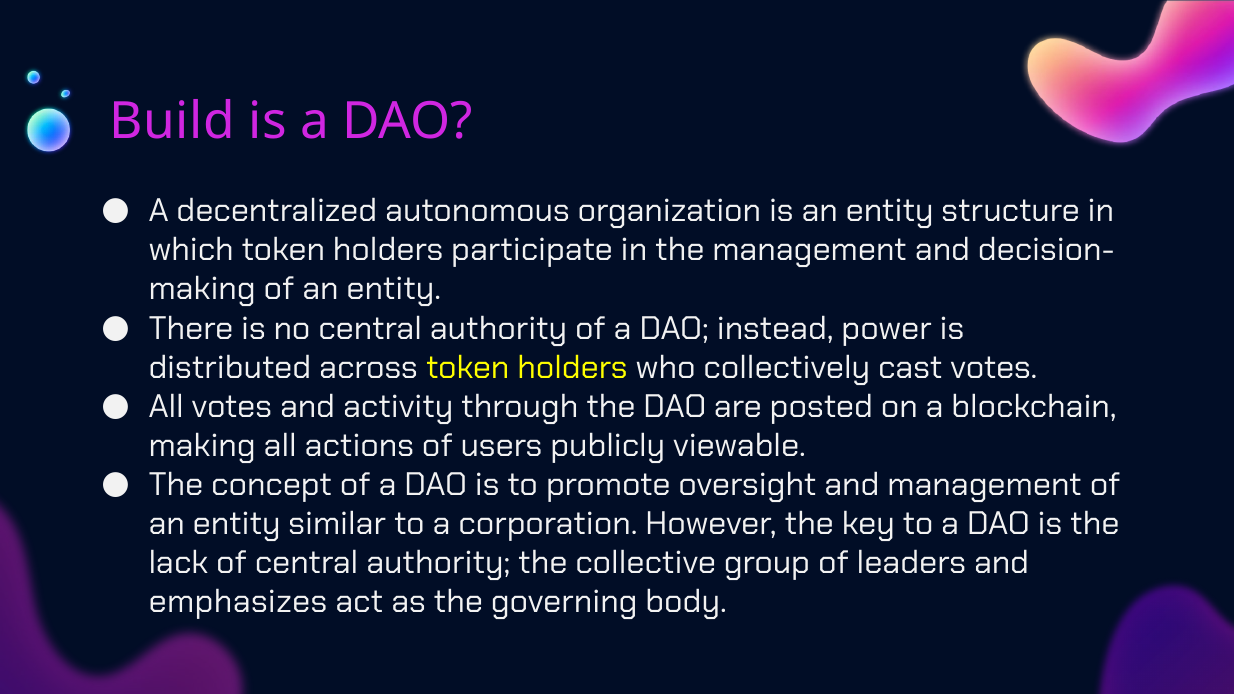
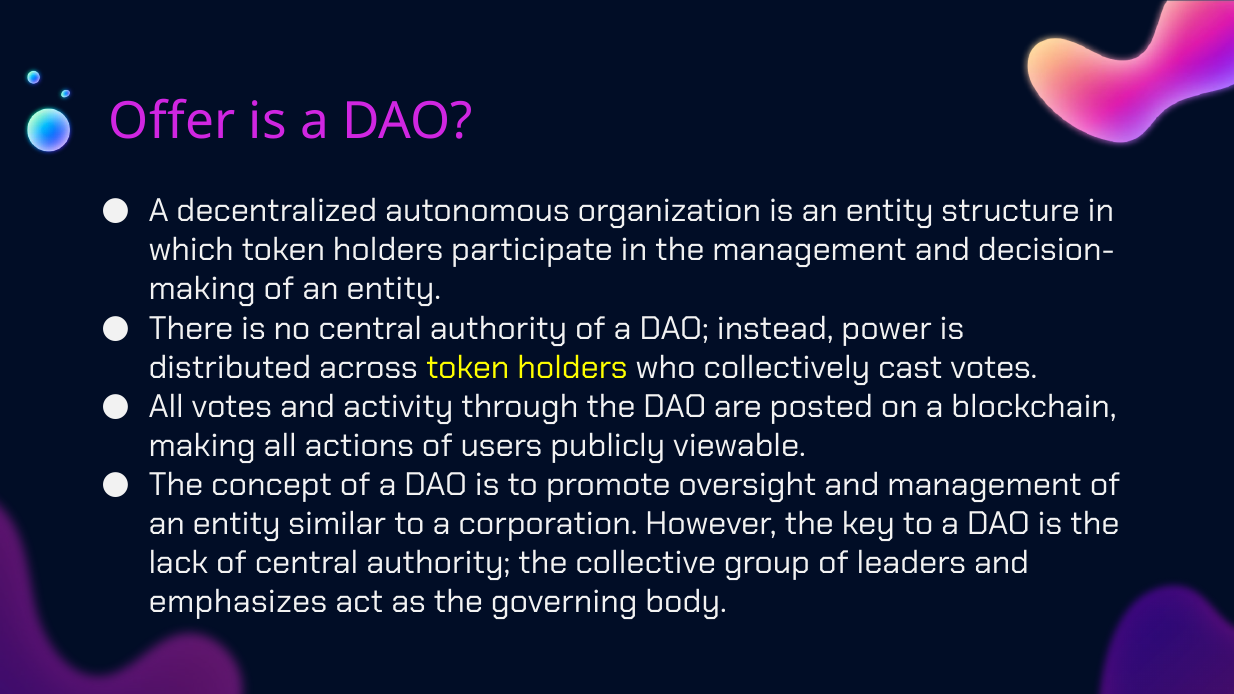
Build: Build -> Offer
